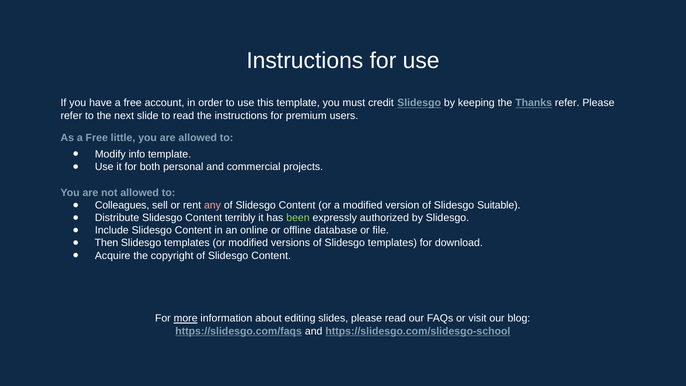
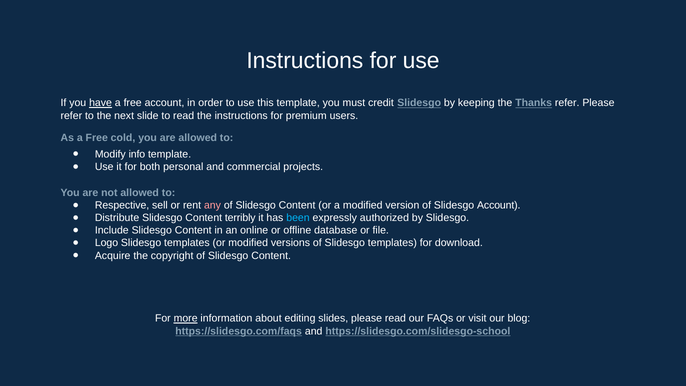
have underline: none -> present
little: little -> cold
Colleagues: Colleagues -> Respective
Slidesgo Suitable: Suitable -> Account
been colour: light green -> light blue
Then: Then -> Logo
